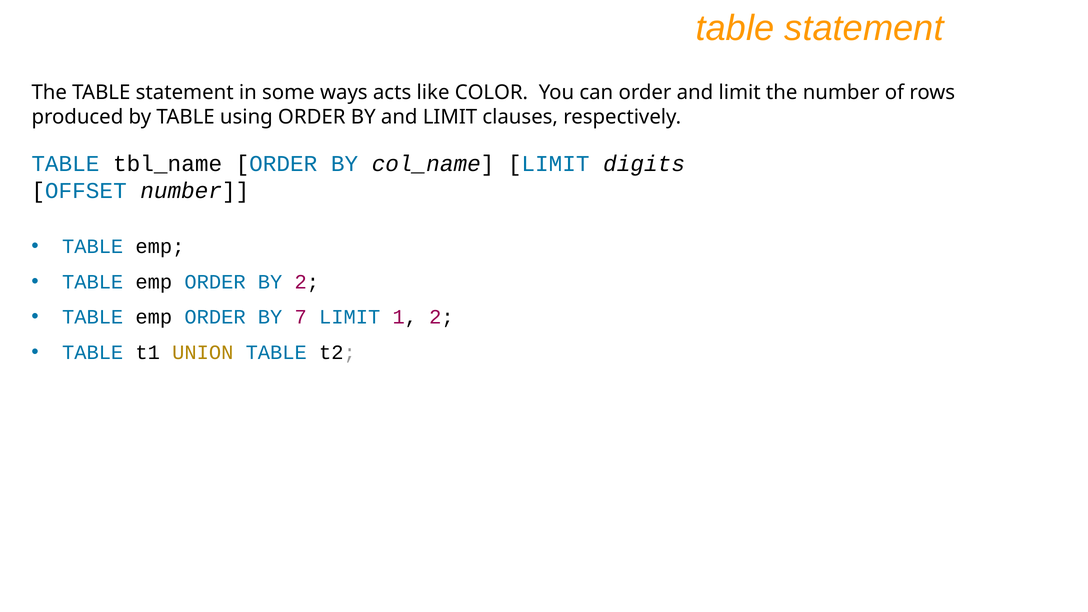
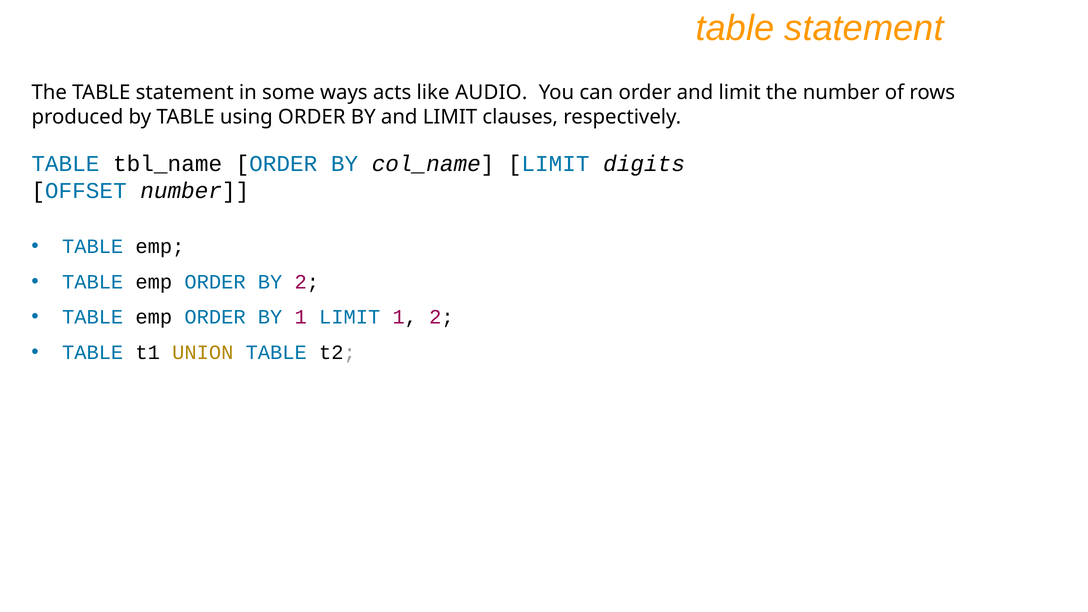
COLOR: COLOR -> AUDIO
BY 7: 7 -> 1
